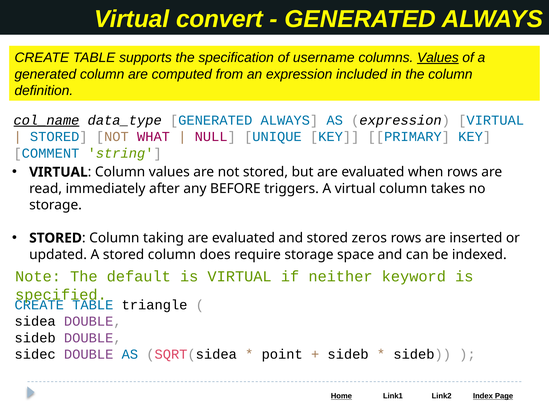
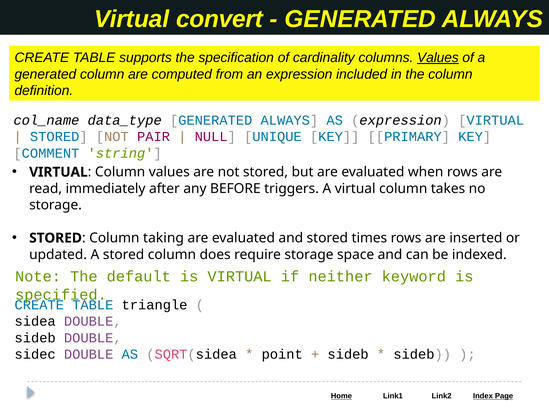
username: username -> cardinality
col_name underline: present -> none
WHAT: WHAT -> PAIR
zeros: zeros -> times
